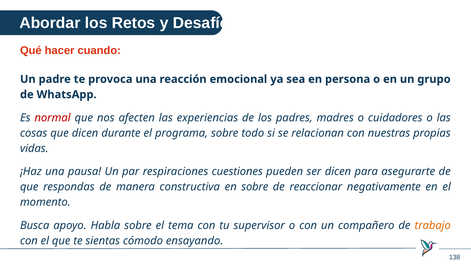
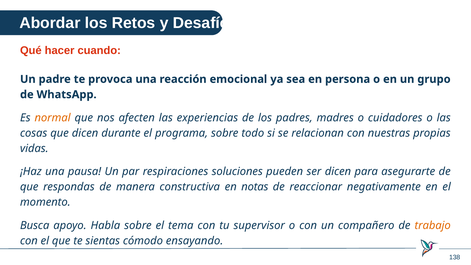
normal colour: red -> orange
cuestiones: cuestiones -> soluciones
en sobre: sobre -> notas
